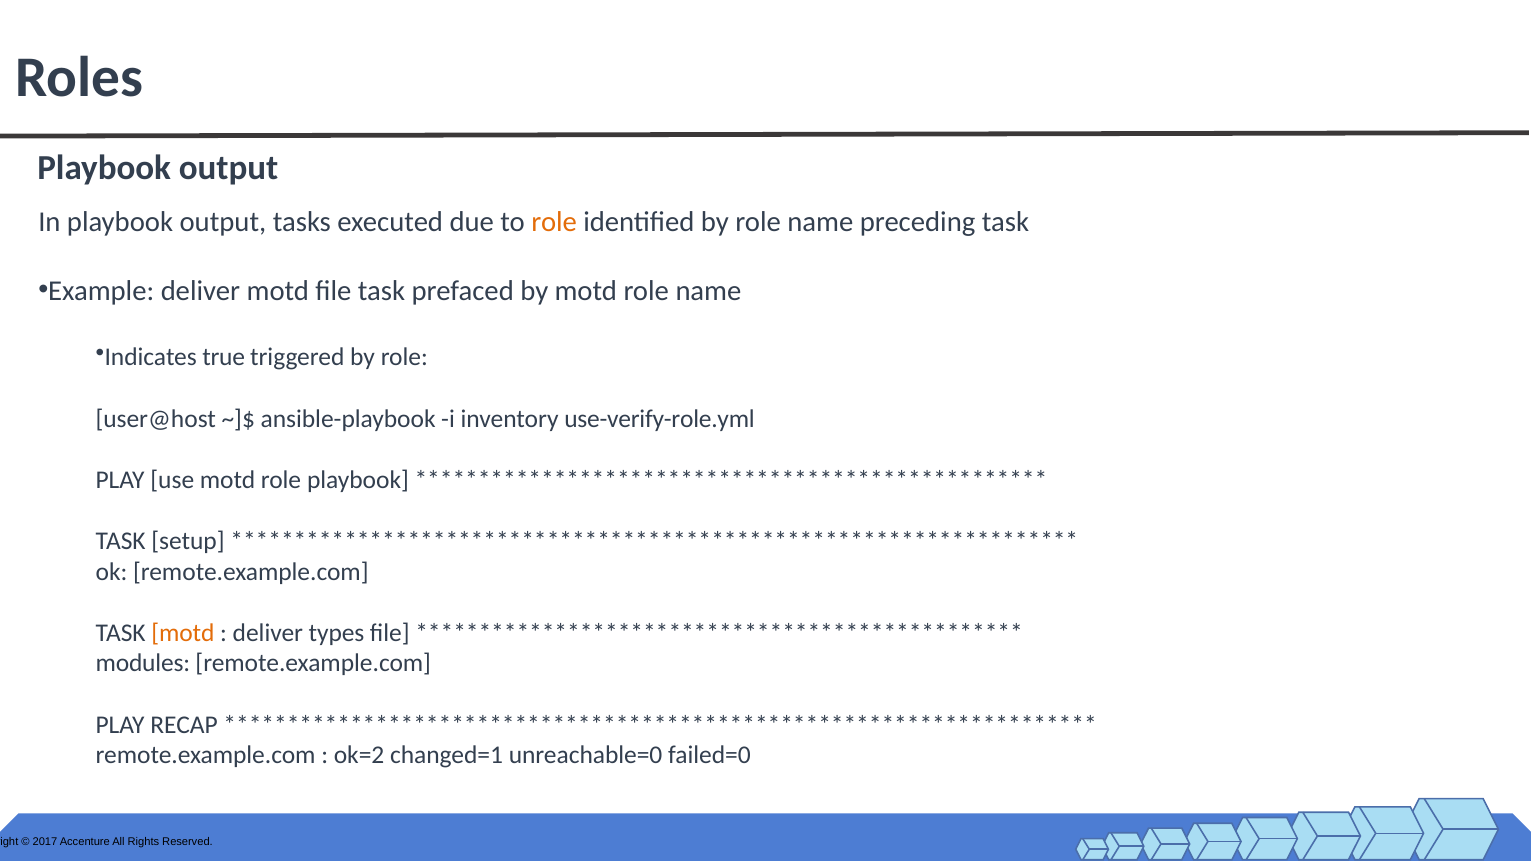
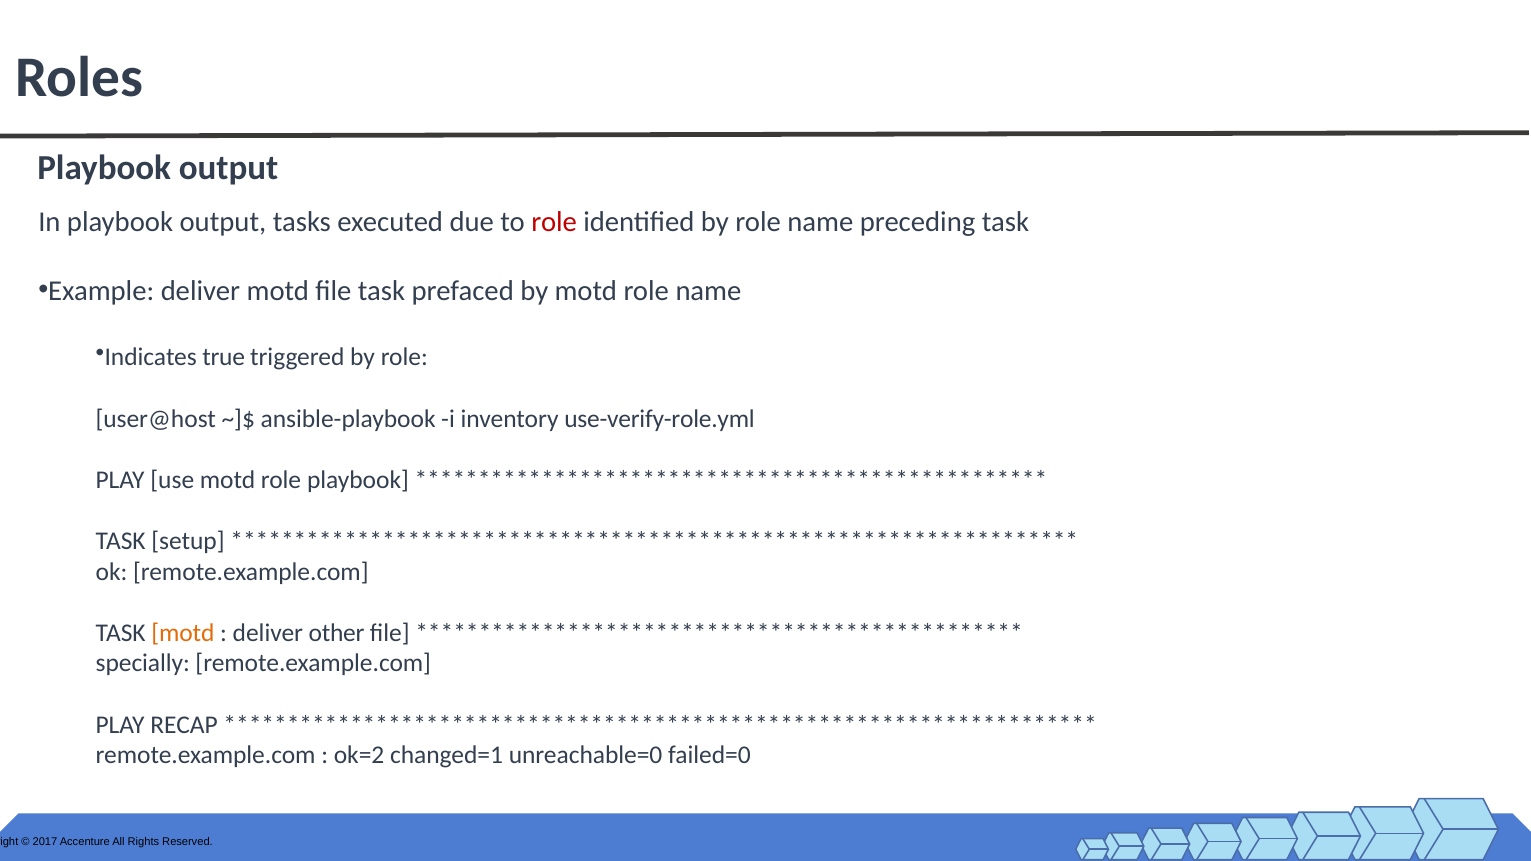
role at (554, 222) colour: orange -> red
types: types -> other
modules: modules -> specially
